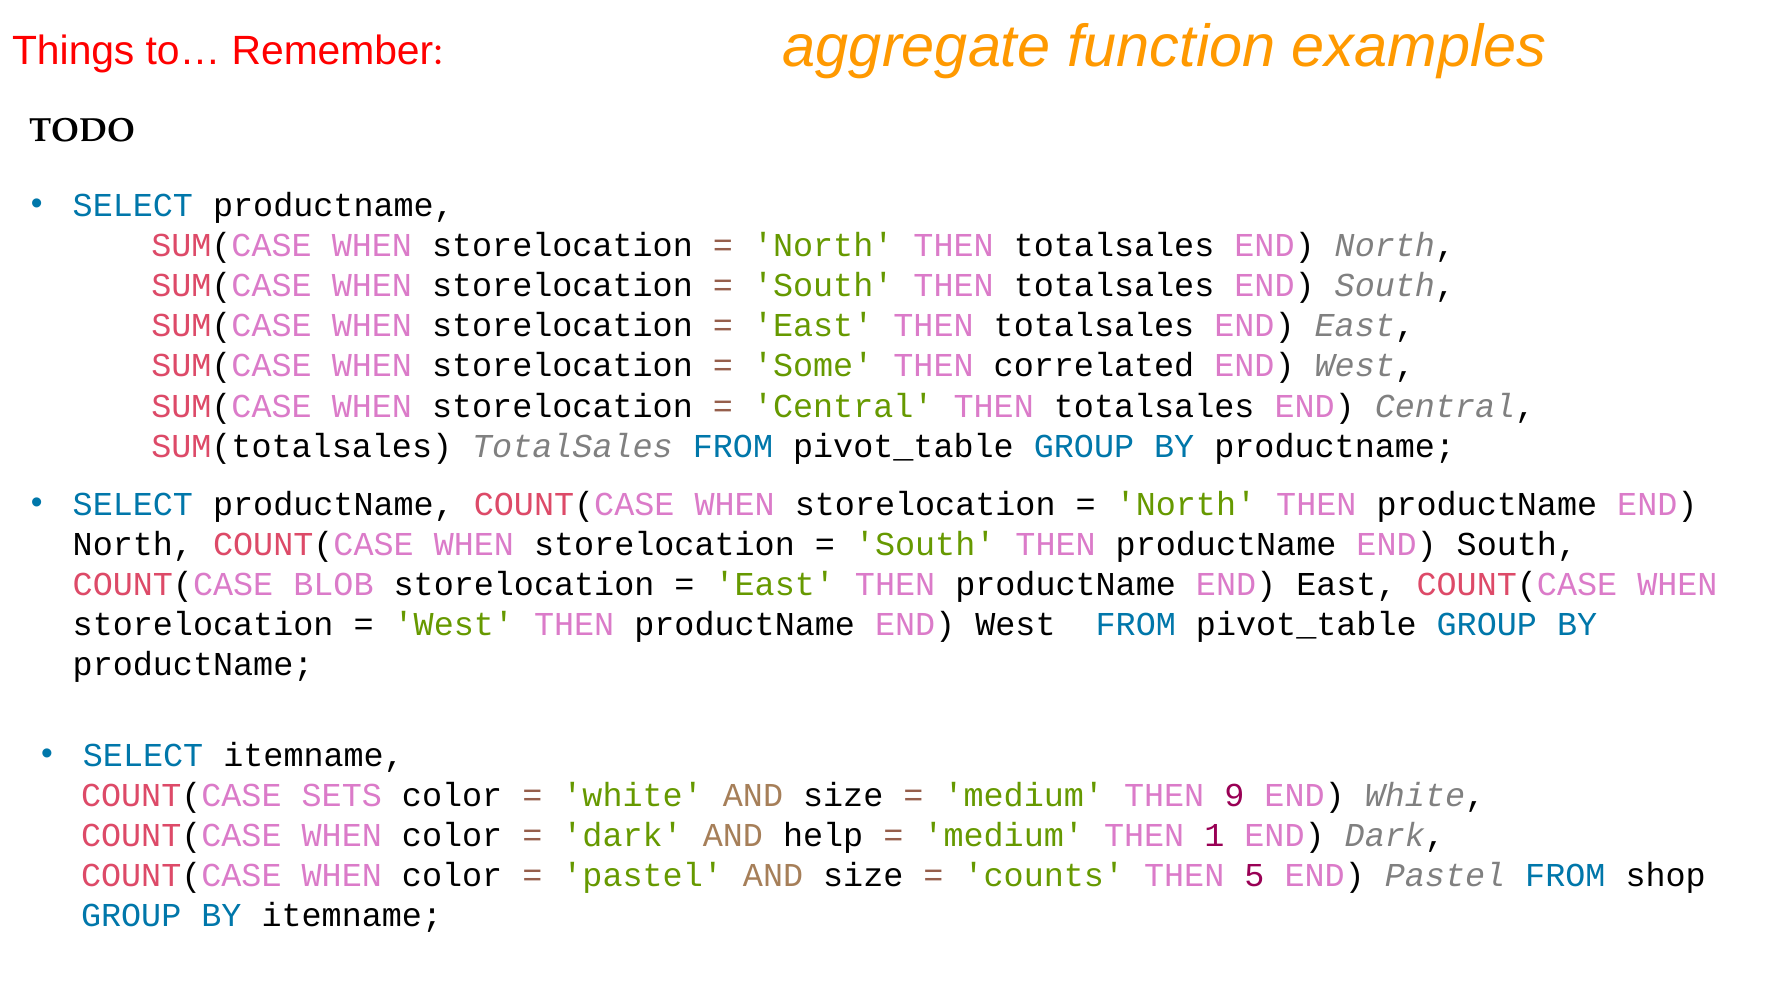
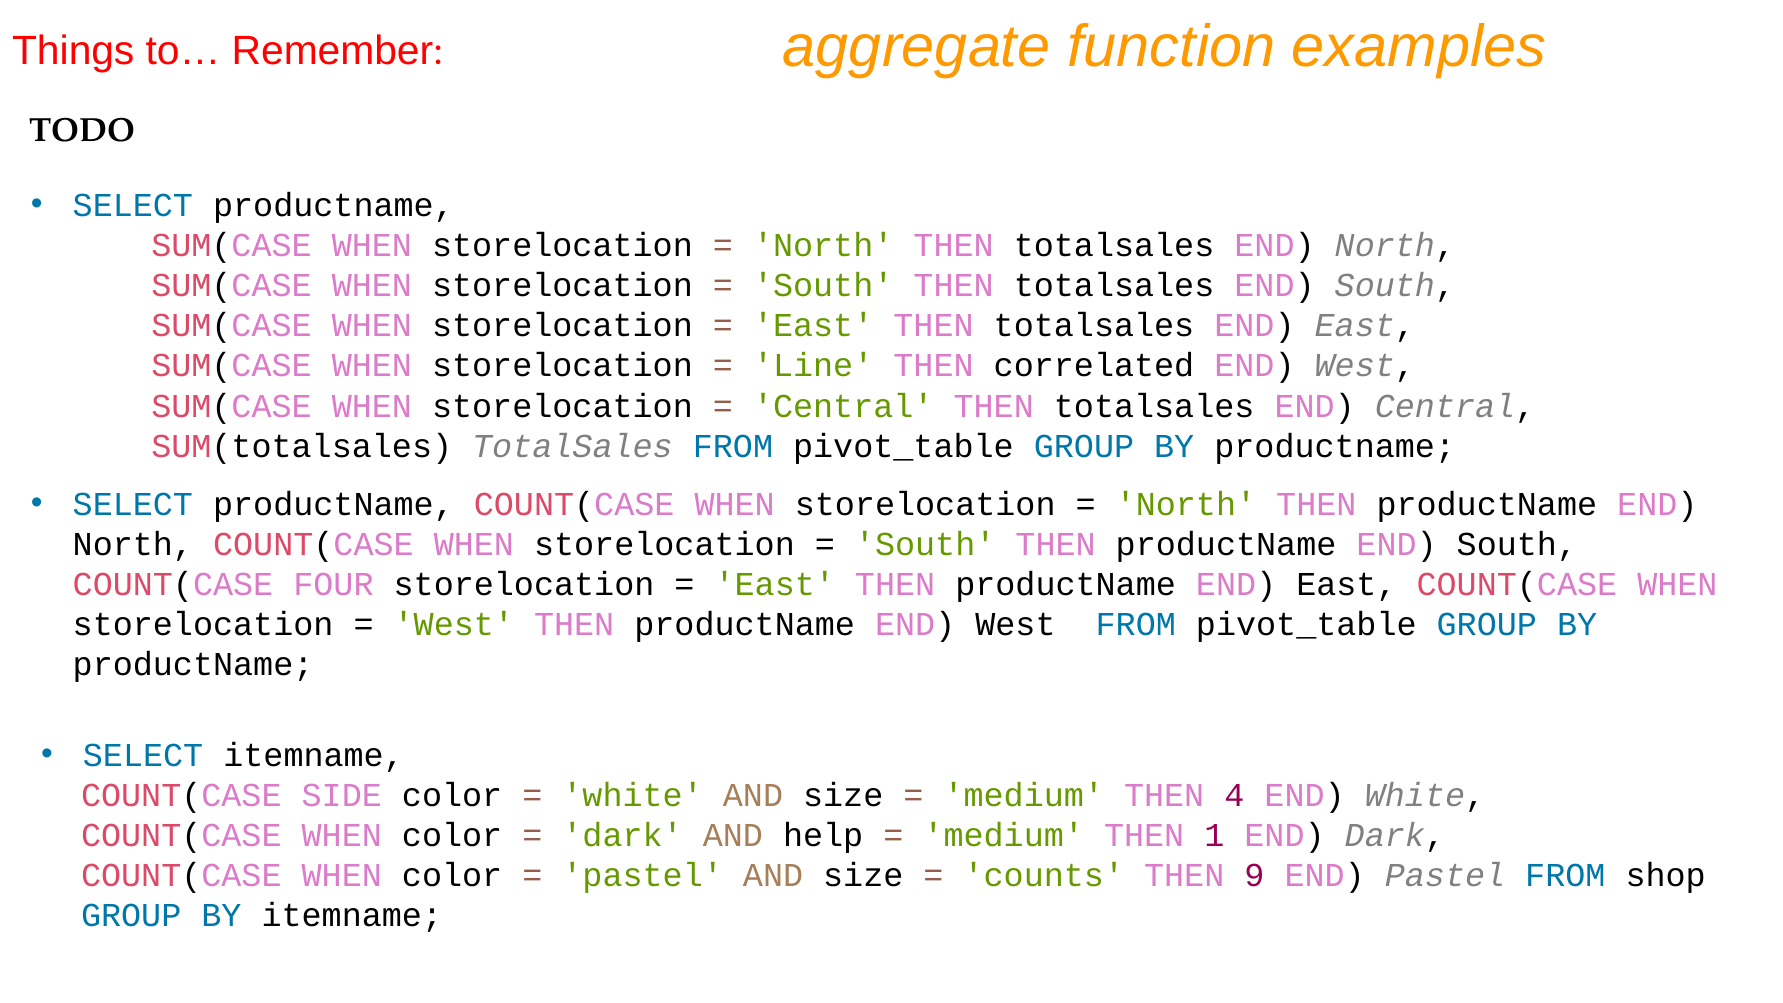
Some: Some -> Line
BLOB: BLOB -> FOUR
SETS: SETS -> SIDE
9: 9 -> 4
5: 5 -> 9
